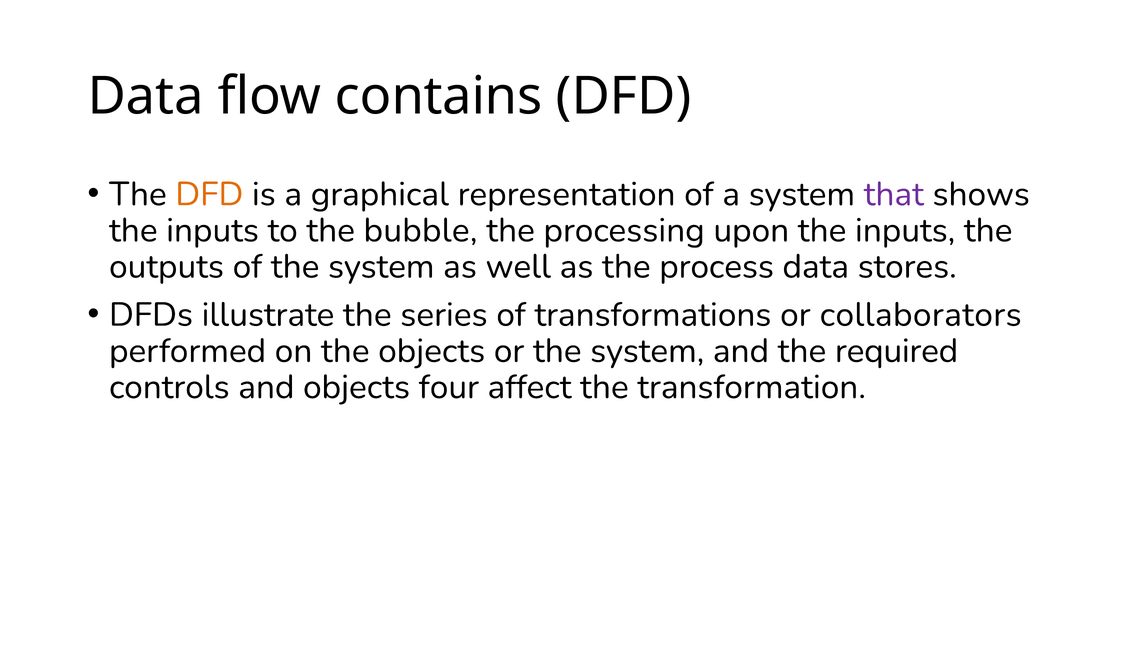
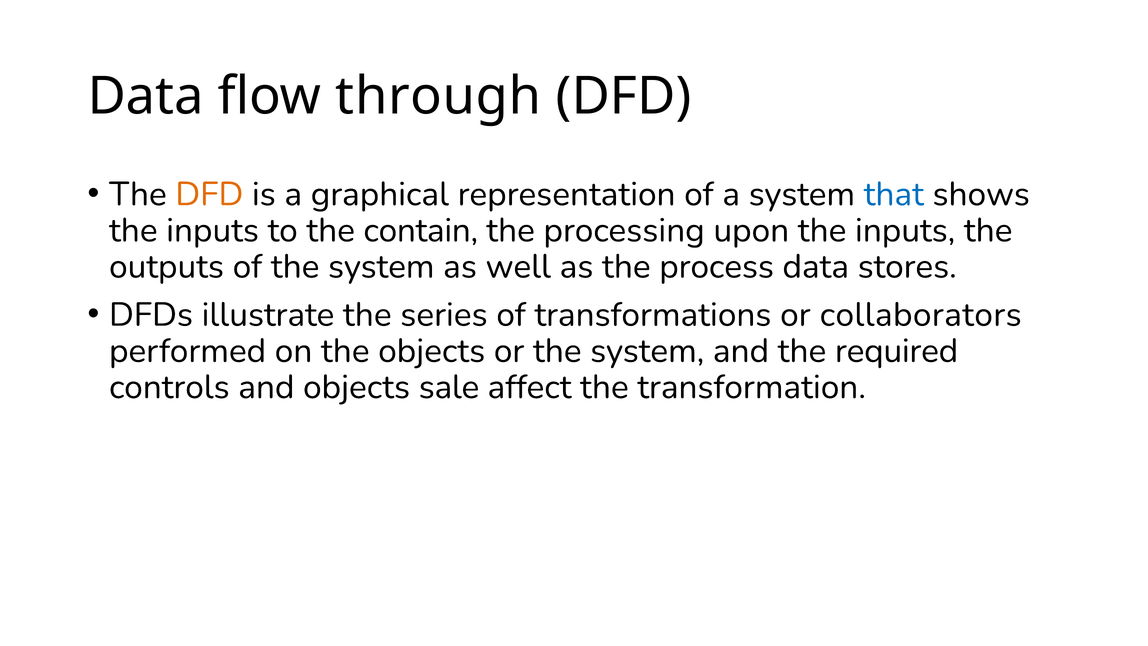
contains: contains -> through
that colour: purple -> blue
bubble: bubble -> contain
four: four -> sale
